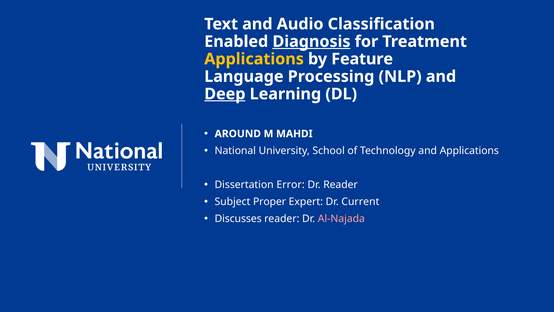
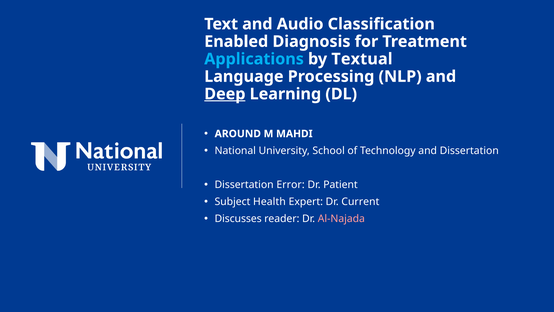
Diagnosis underline: present -> none
Applications at (254, 59) colour: yellow -> light blue
Feature: Feature -> Textual
and Applications: Applications -> Dissertation
Dr Reader: Reader -> Patient
Proper: Proper -> Health
